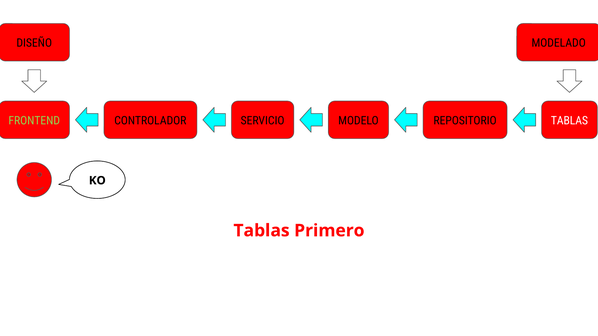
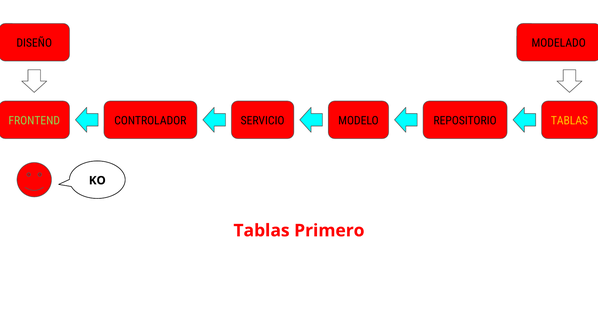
TABLAS at (569, 121) colour: white -> yellow
